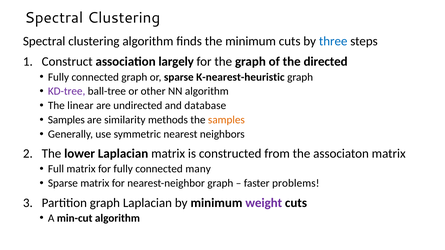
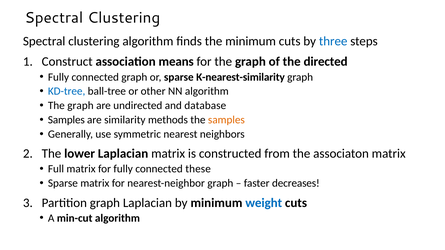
largely: largely -> means
K-nearest-heuristic: K-nearest-heuristic -> K-nearest-similarity
KD-tree colour: purple -> blue
linear at (80, 106): linear -> graph
many: many -> these
problems: problems -> decreases
weight colour: purple -> blue
